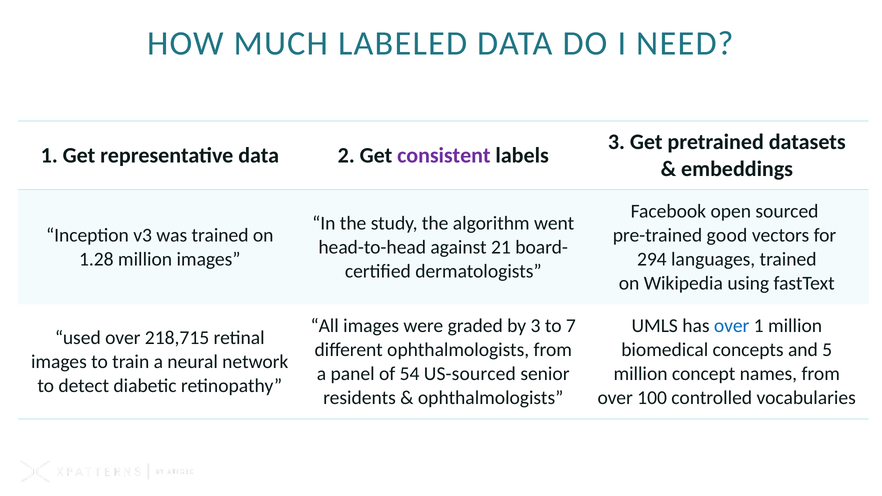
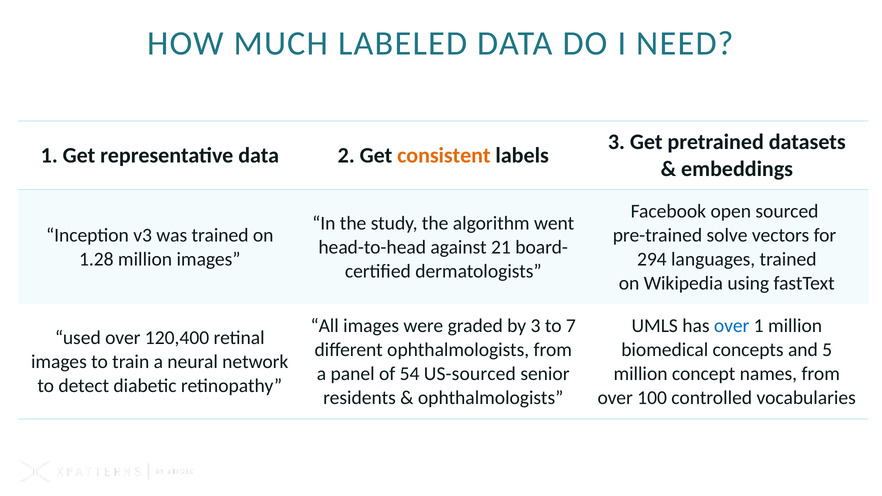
consistent colour: purple -> orange
good: good -> solve
218,715: 218,715 -> 120,400
